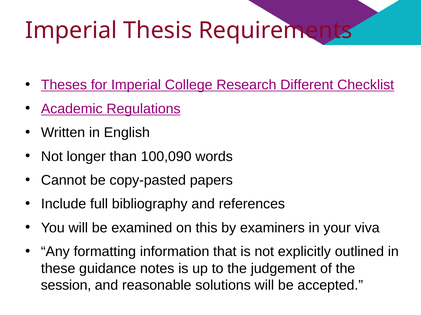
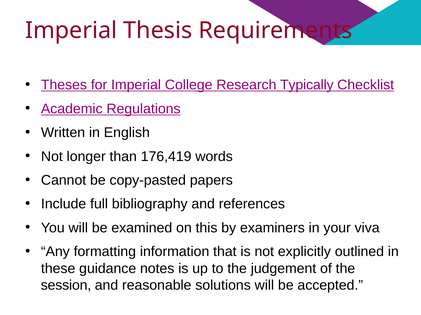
Different: Different -> Typically
100,090: 100,090 -> 176,419
